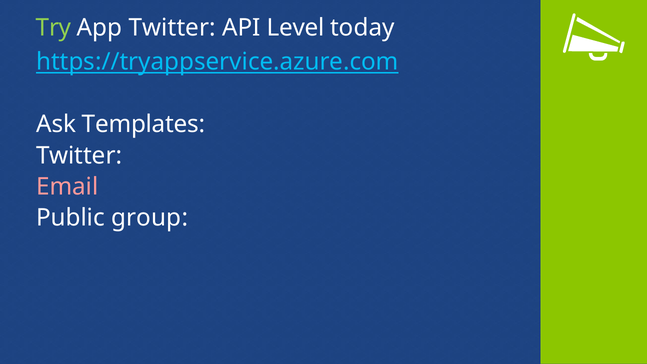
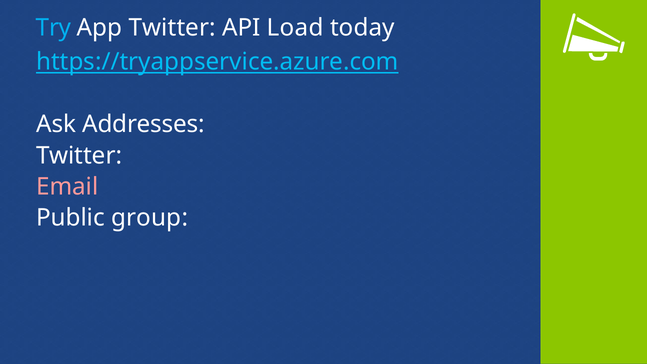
Try colour: light green -> light blue
Level: Level -> Load
Templates: Templates -> Addresses
